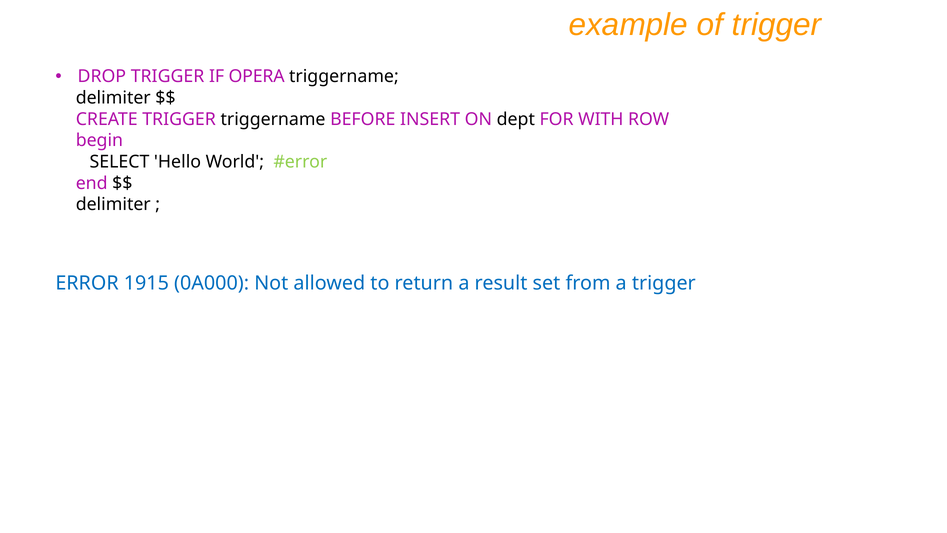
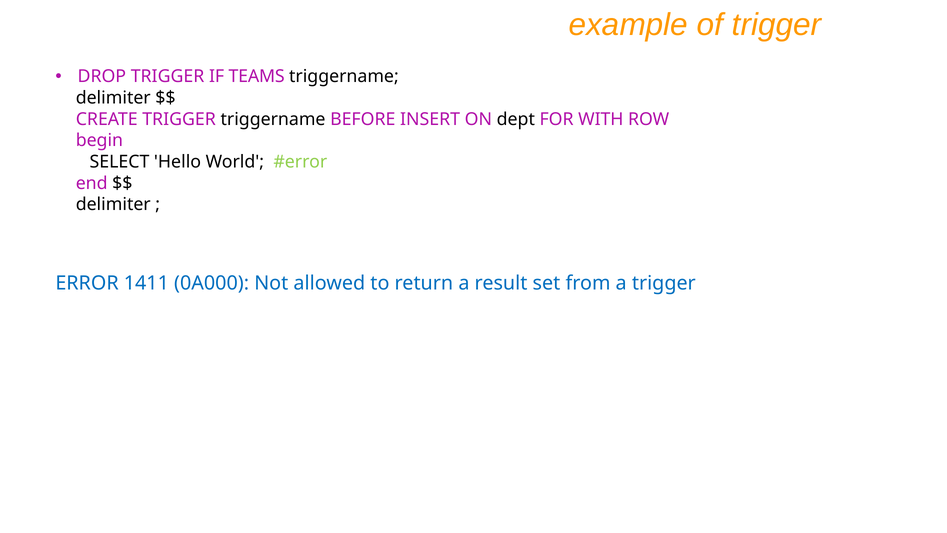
OPERA: OPERA -> TEAMS
1915: 1915 -> 1411
